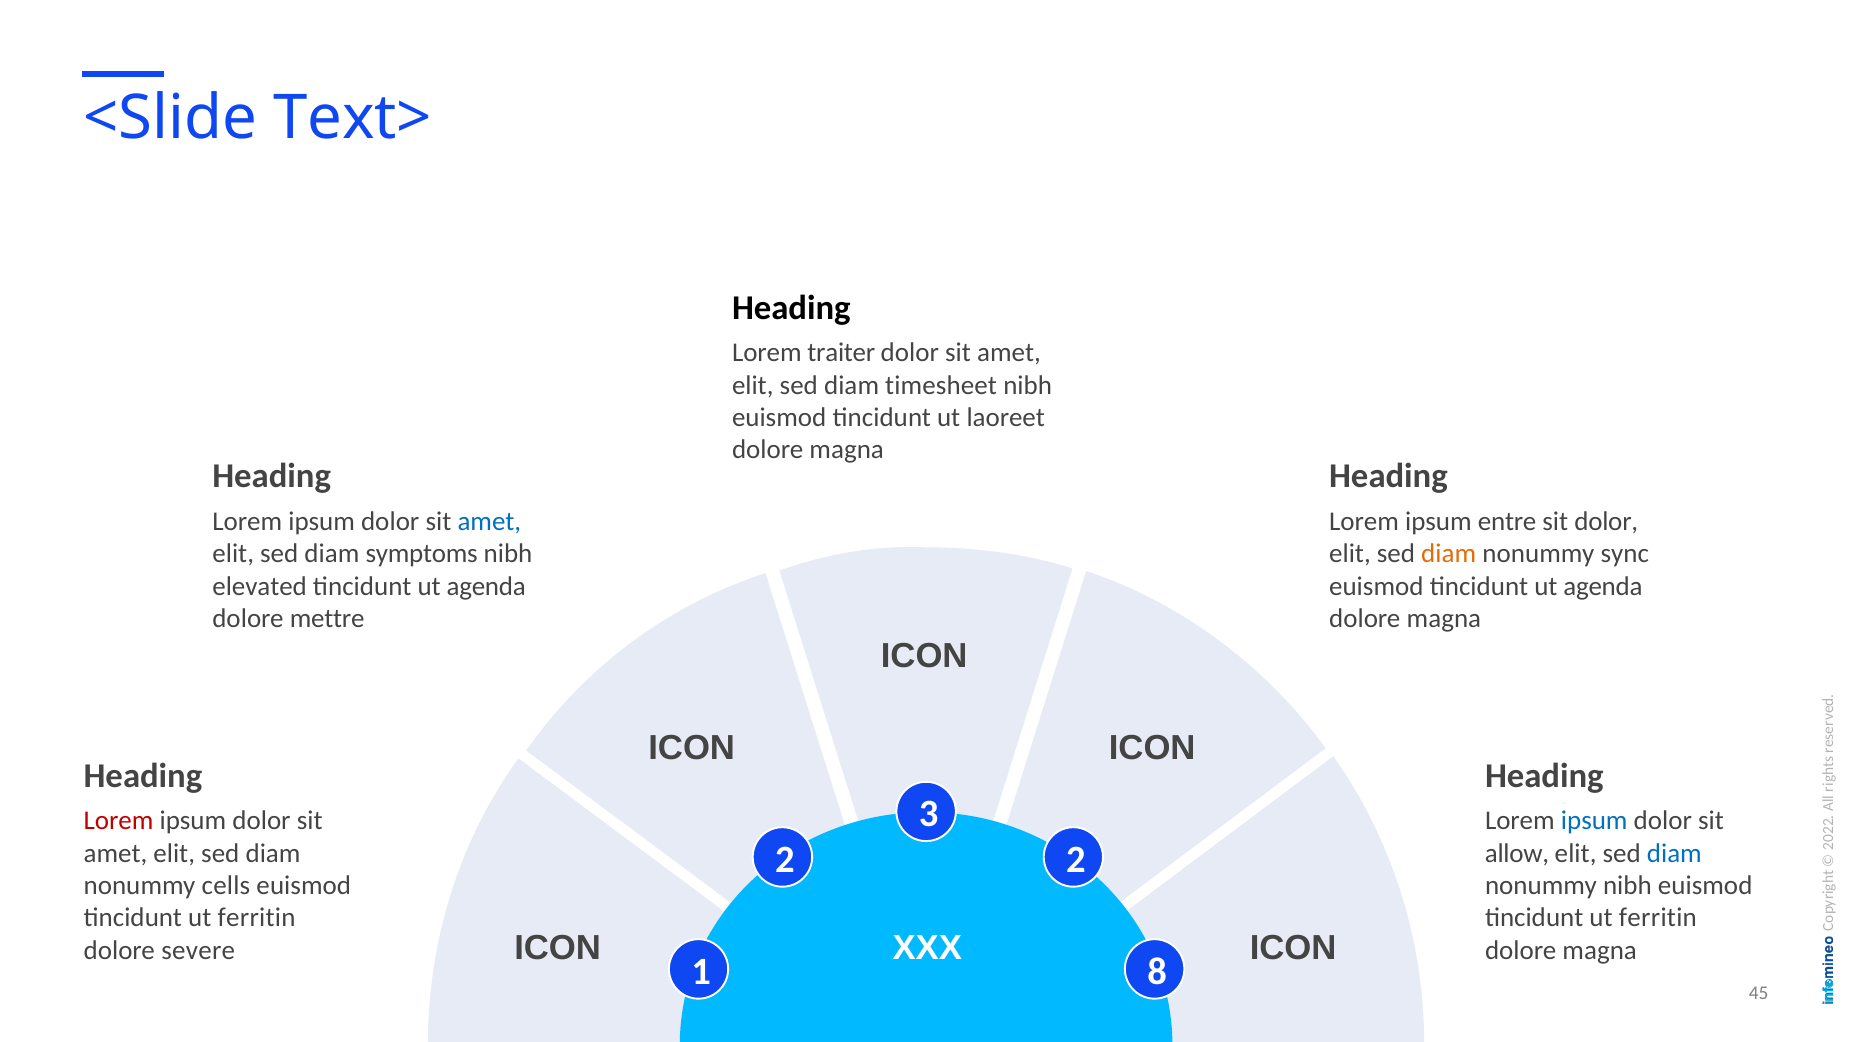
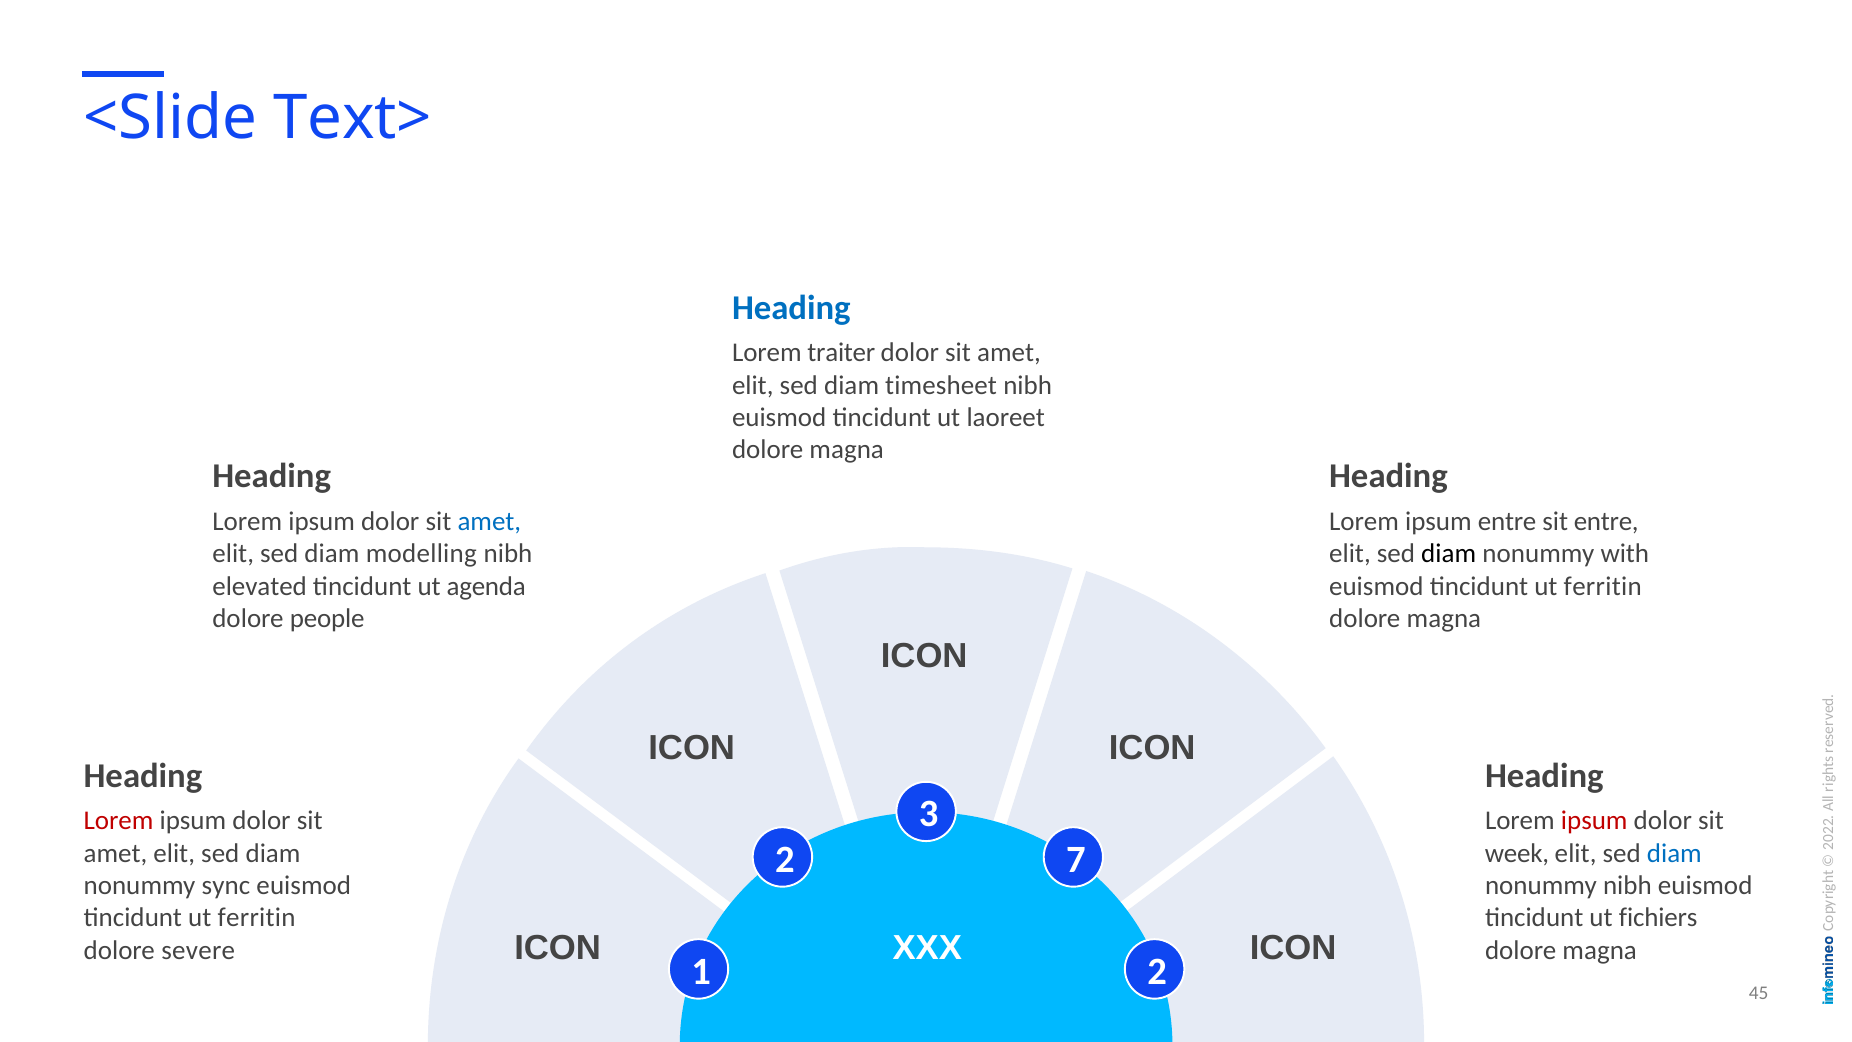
Heading at (791, 308) colour: black -> blue
sit dolor: dolor -> entre
symptoms: symptoms -> modelling
diam at (1449, 554) colour: orange -> black
sync: sync -> with
agenda at (1603, 586): agenda -> ferritin
mettre: mettre -> people
ipsum at (1594, 820) colour: blue -> red
allow: allow -> week
2 at (1076, 859): 2 -> 7
cells: cells -> sync
ferritin at (1658, 918): ferritin -> fichiers
1 8: 8 -> 2
